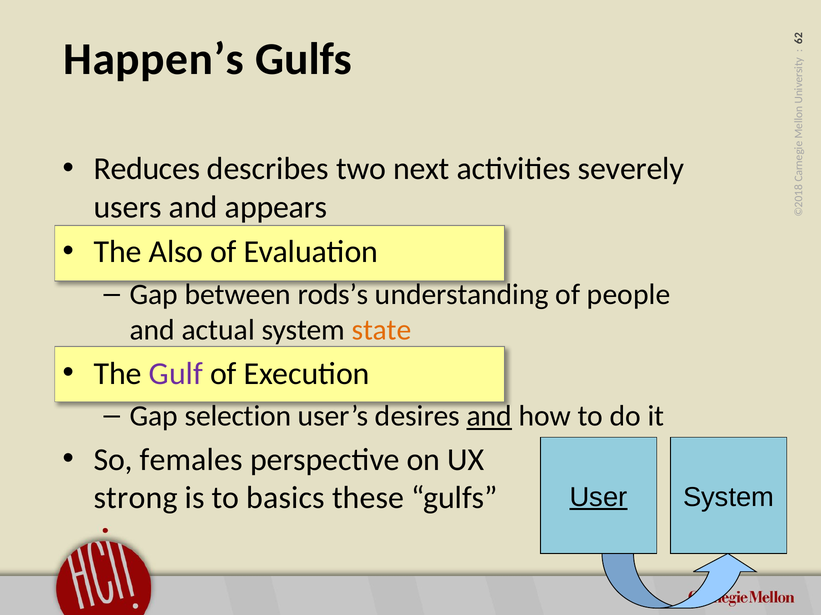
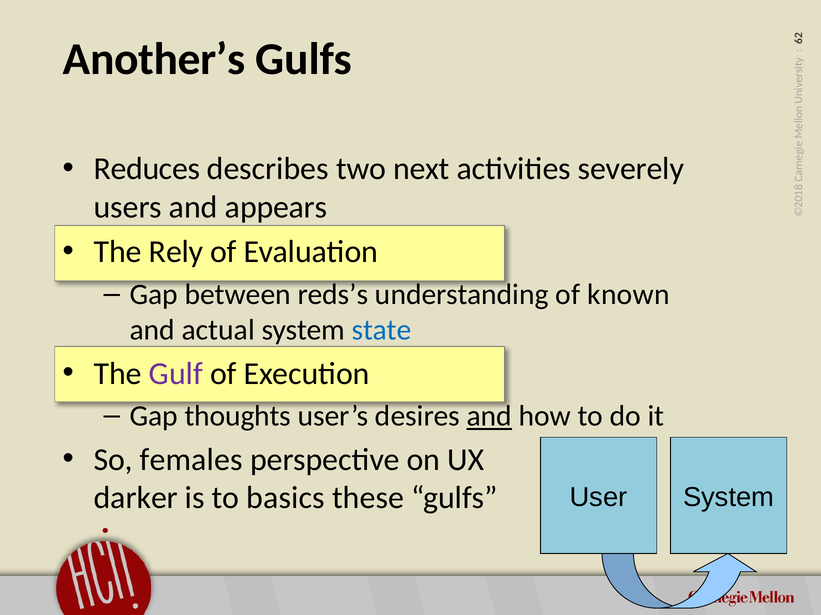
Happen’s: Happen’s -> Another’s
Also: Also -> Rely
rods’s: rods’s -> reds’s
people: people -> known
state colour: orange -> blue
selection: selection -> thoughts
strong: strong -> darker
User underline: present -> none
